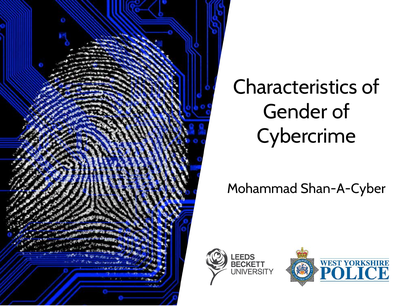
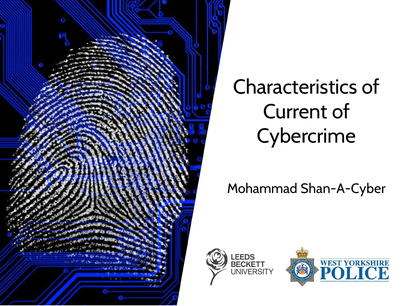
Gender: Gender -> Current
